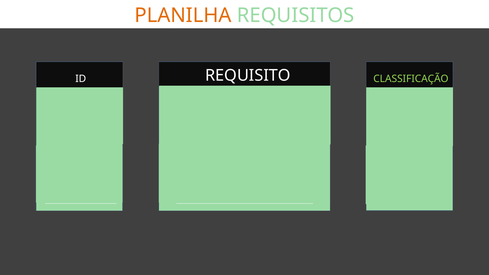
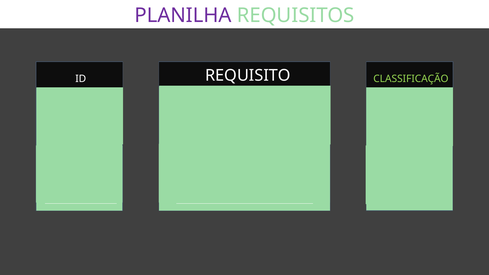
PLANILHA colour: orange -> purple
